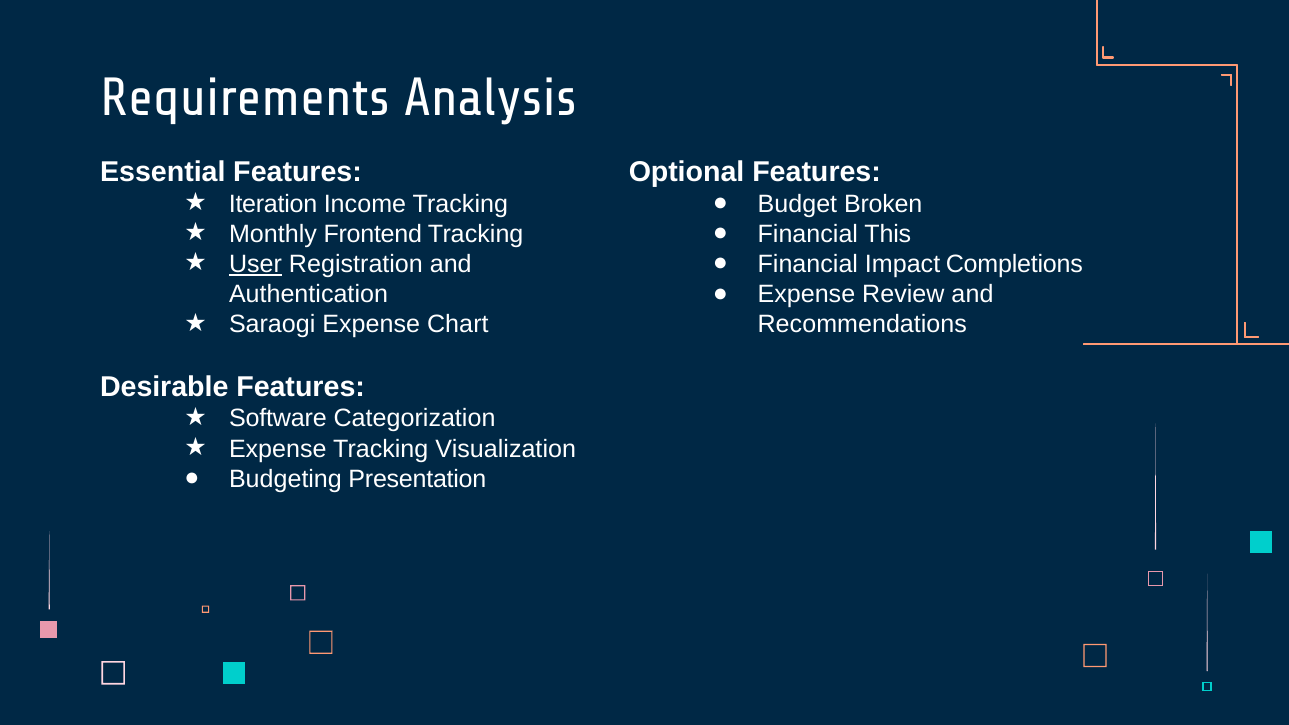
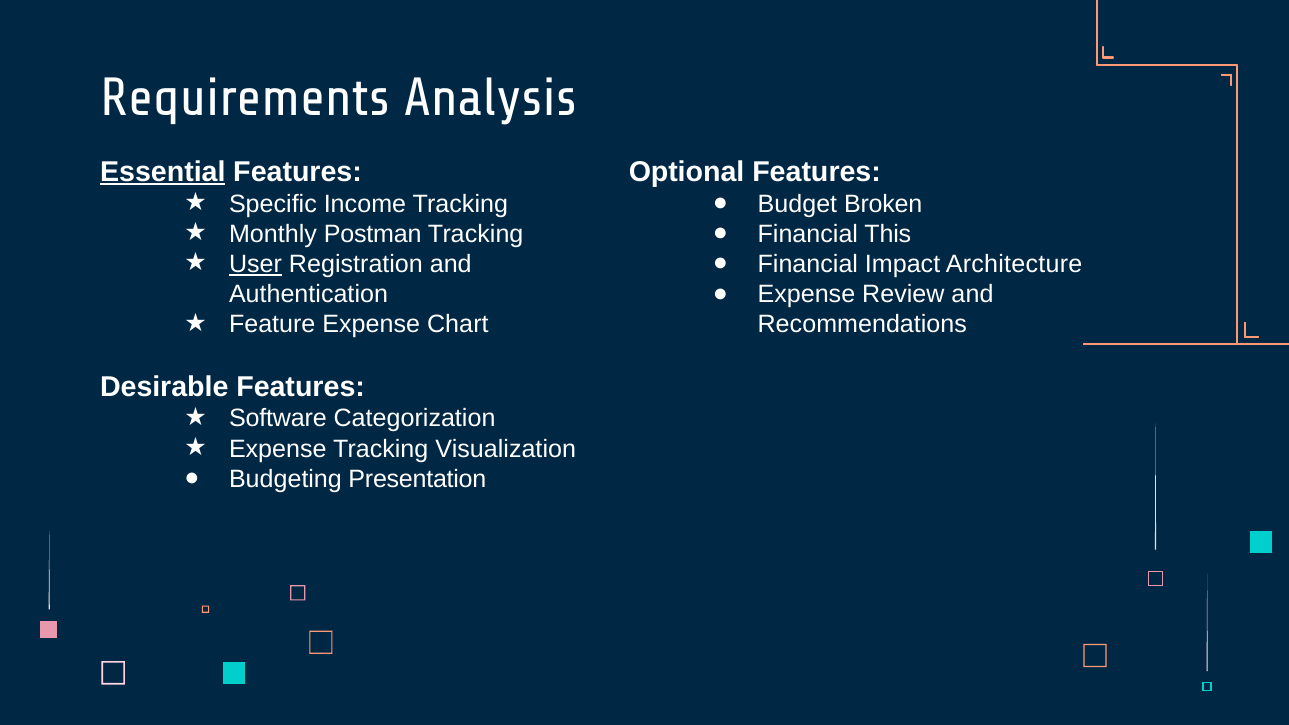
Essential underline: none -> present
Iteration: Iteration -> Specific
Frontend: Frontend -> Postman
Completions: Completions -> Architecture
Saraogi: Saraogi -> Feature
